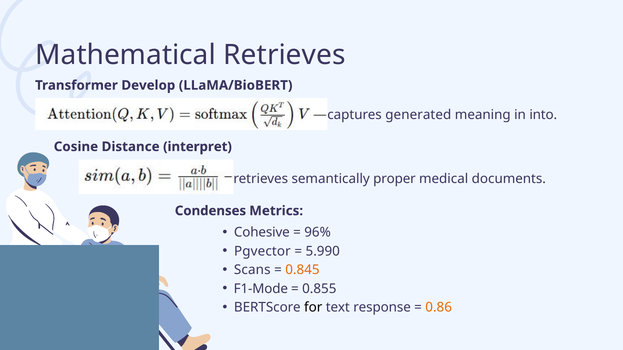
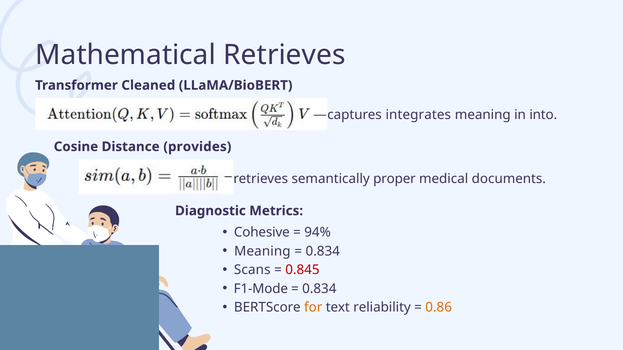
Develop: Develop -> Cleaned
generated: generated -> integrates
interpret: interpret -> provides
Condenses: Condenses -> Diagnostic
96%: 96% -> 94%
Pgvector at (262, 251): Pgvector -> Meaning
5.990 at (323, 251): 5.990 -> 0.834
0.845 colour: orange -> red
0.855 at (319, 289): 0.855 -> 0.834
for colour: black -> orange
response: response -> reliability
